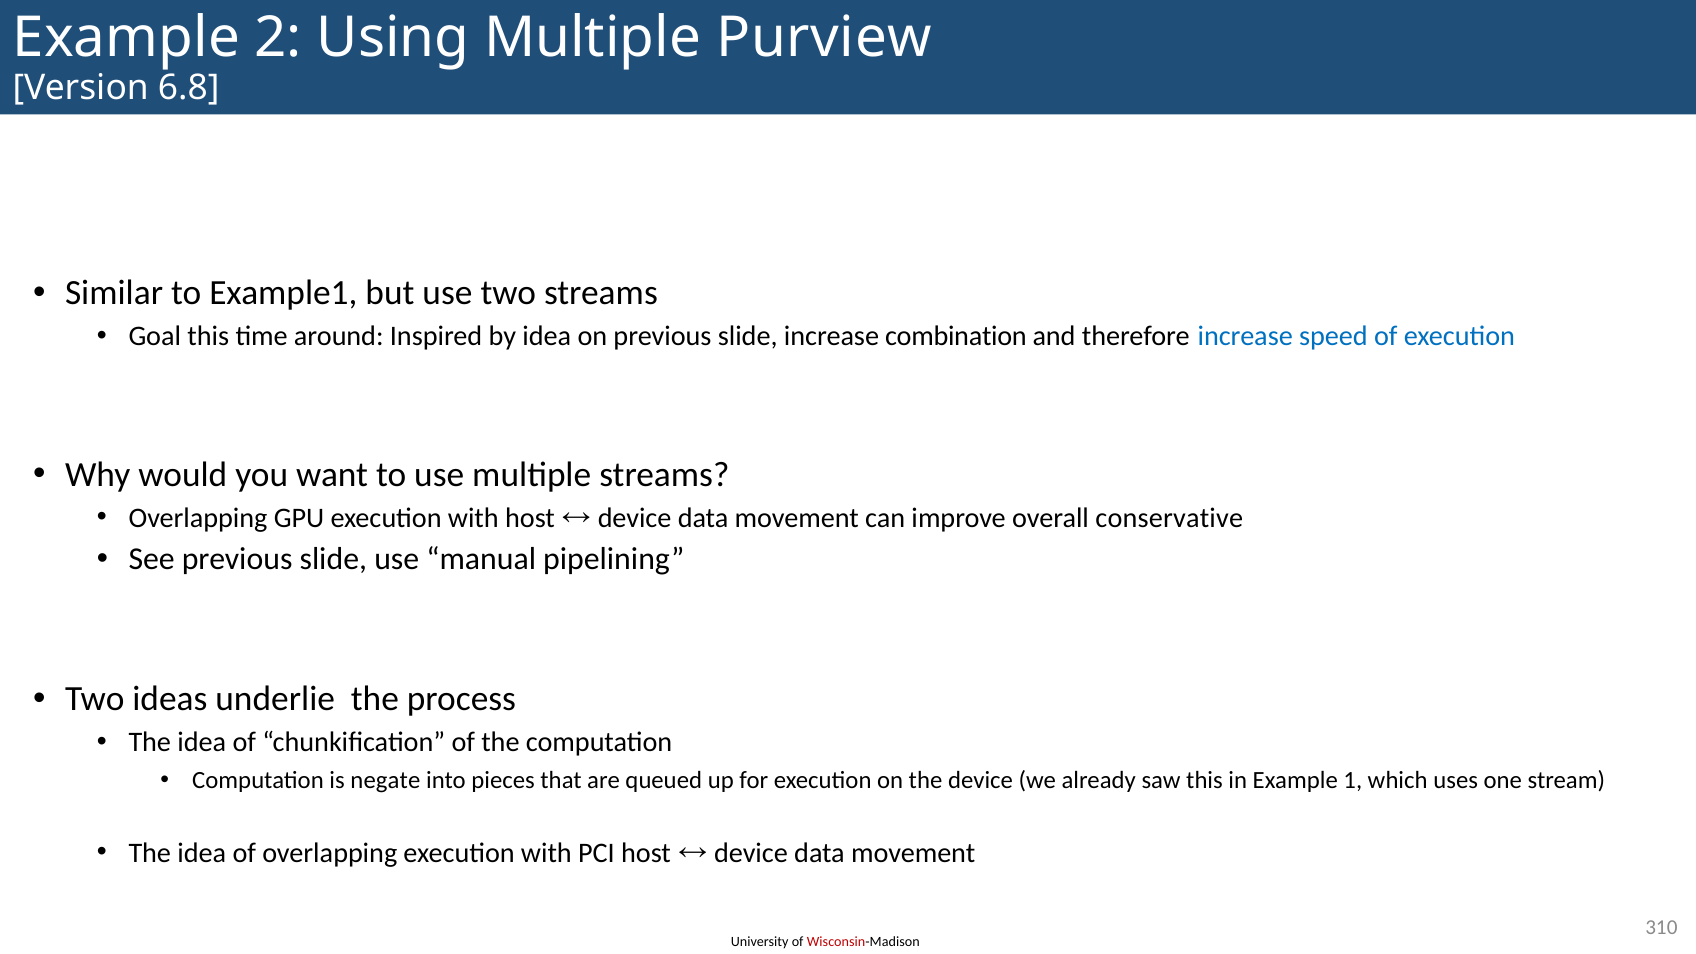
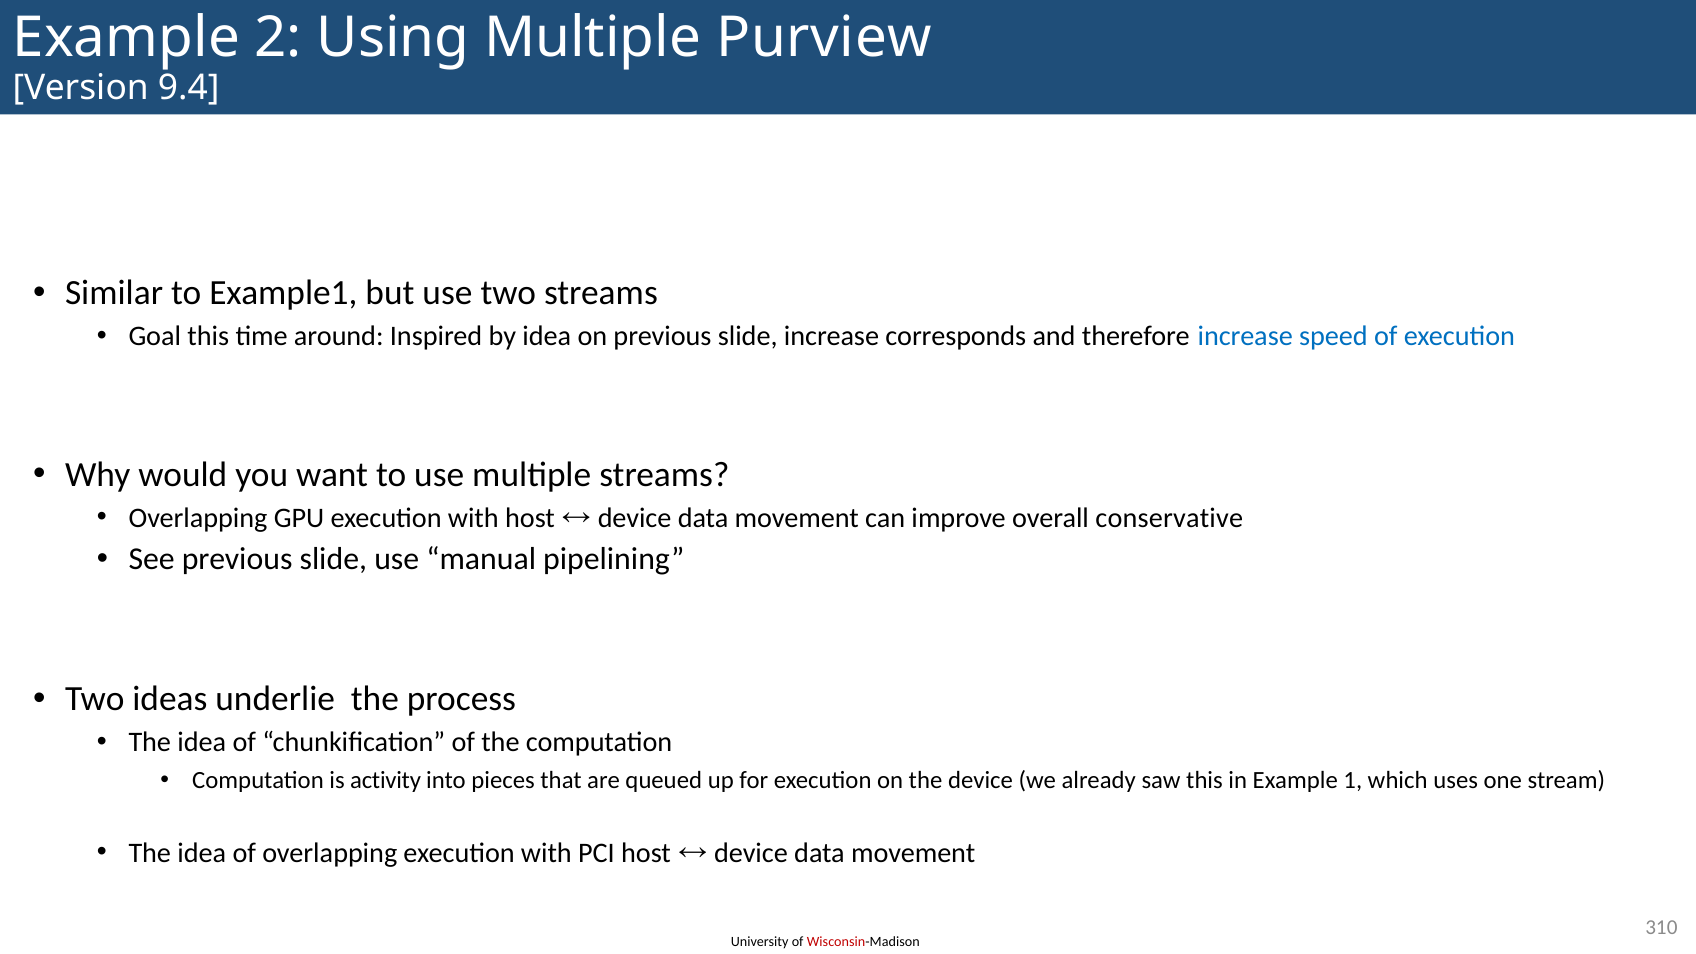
6.8: 6.8 -> 9.4
combination: combination -> corresponds
negate: negate -> activity
